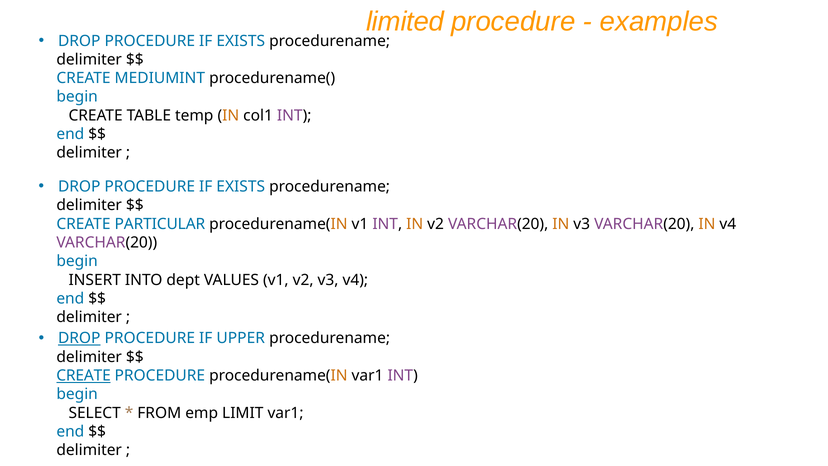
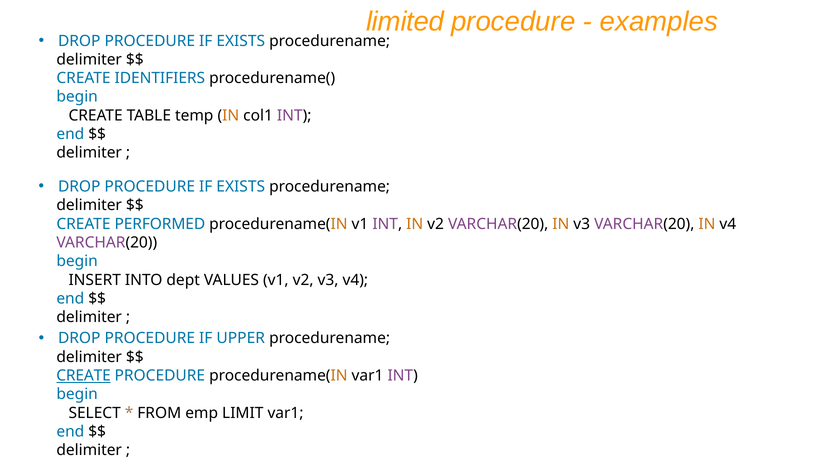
MEDIUMINT: MEDIUMINT -> IDENTIFIERS
PARTICULAR: PARTICULAR -> PERFORMED
DROP at (79, 338) underline: present -> none
